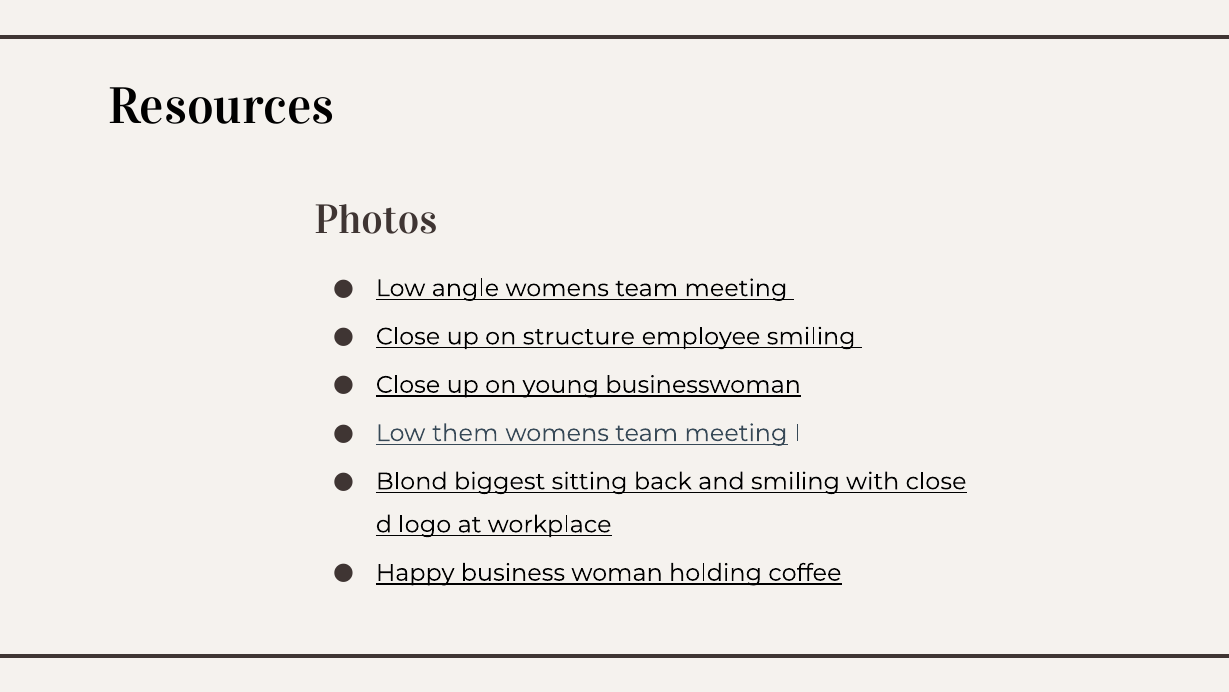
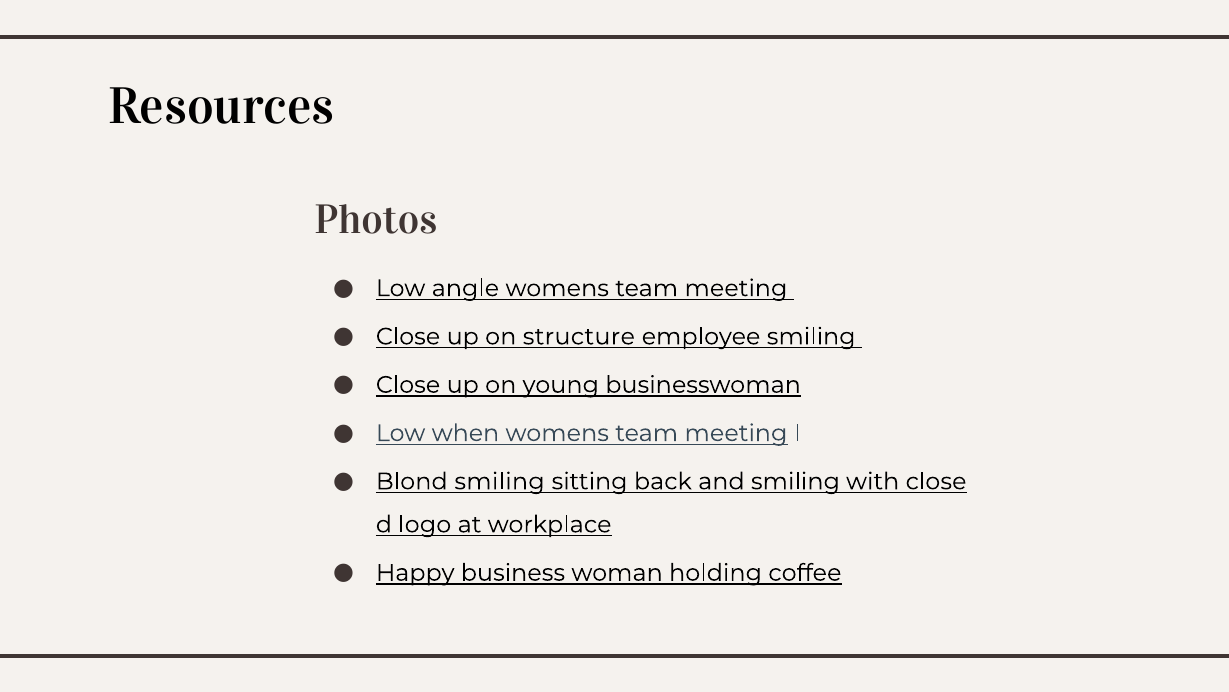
them: them -> when
Blond biggest: biggest -> smiling
